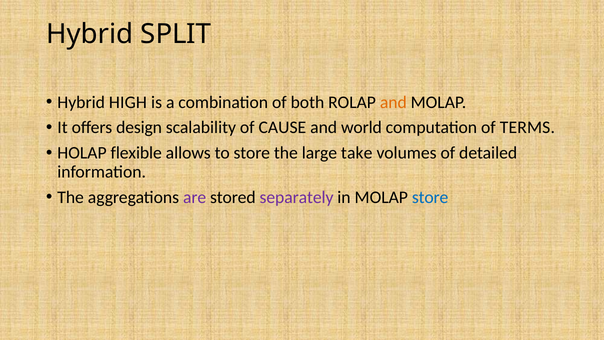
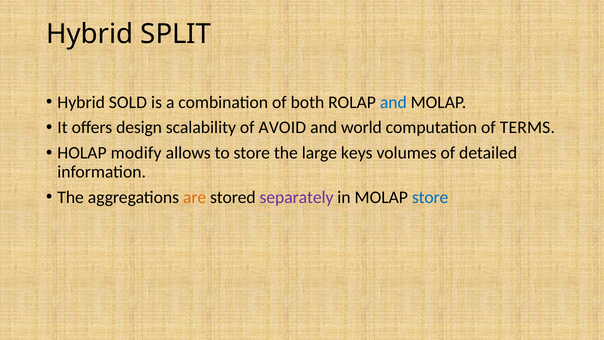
HIGH: HIGH -> SOLD
and at (393, 102) colour: orange -> blue
CAUSE: CAUSE -> AVOID
flexible: flexible -> modify
take: take -> keys
are colour: purple -> orange
